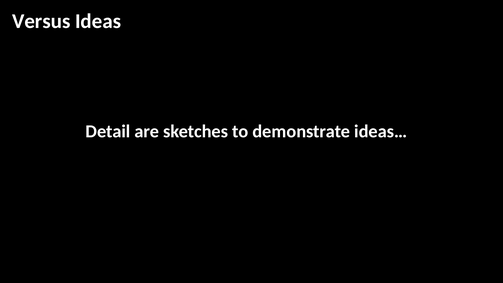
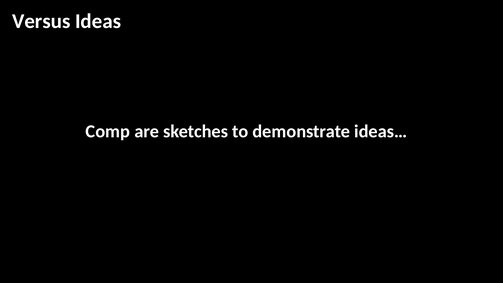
Detail: Detail -> Comp
